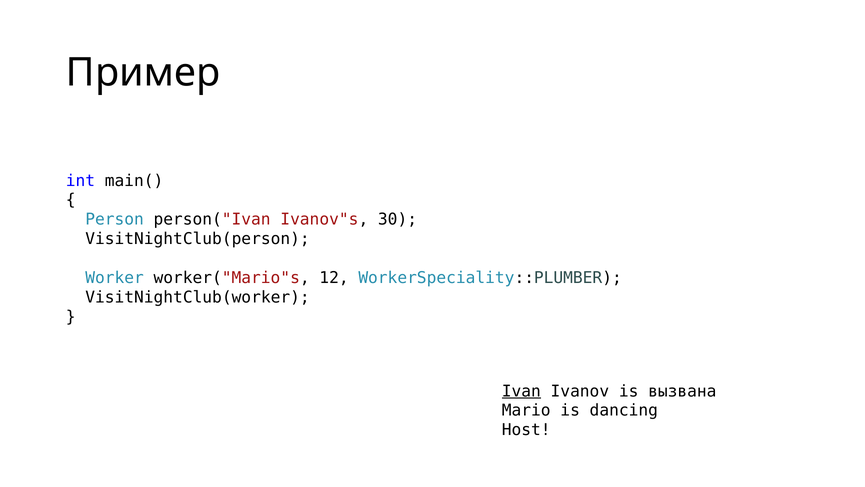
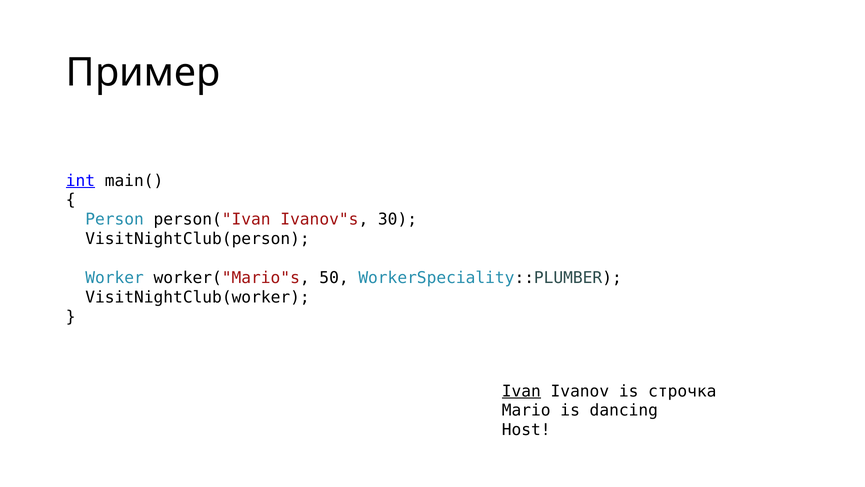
int underline: none -> present
12: 12 -> 50
вызвана: вызвана -> строчка
